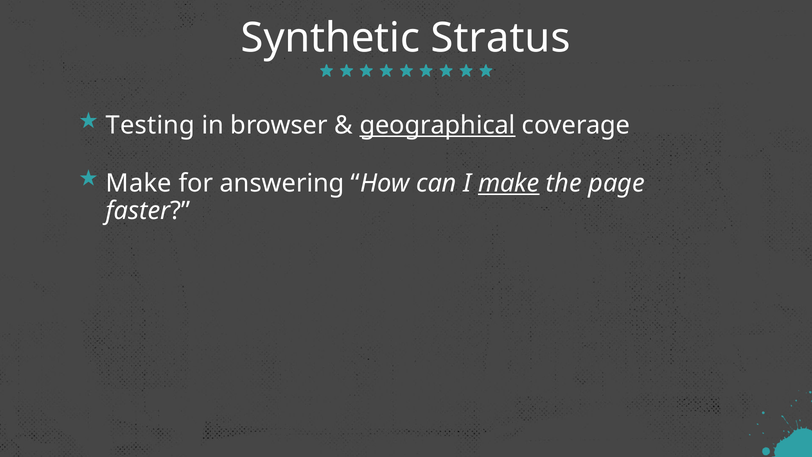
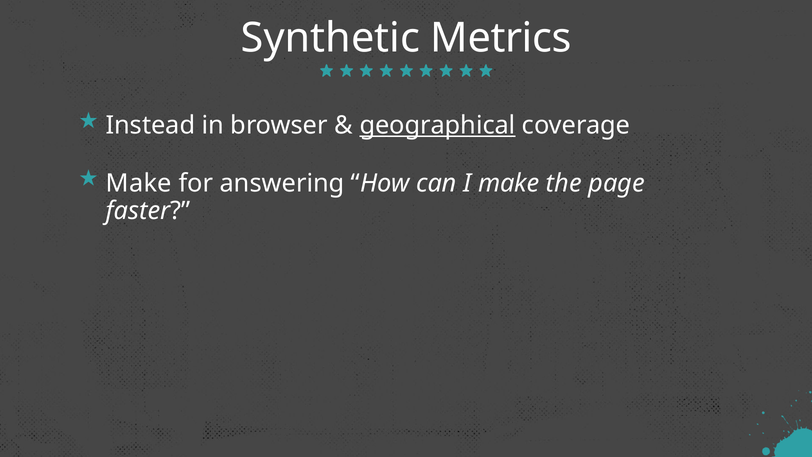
Stratus: Stratus -> Metrics
Testing: Testing -> Instead
make at (509, 183) underline: present -> none
